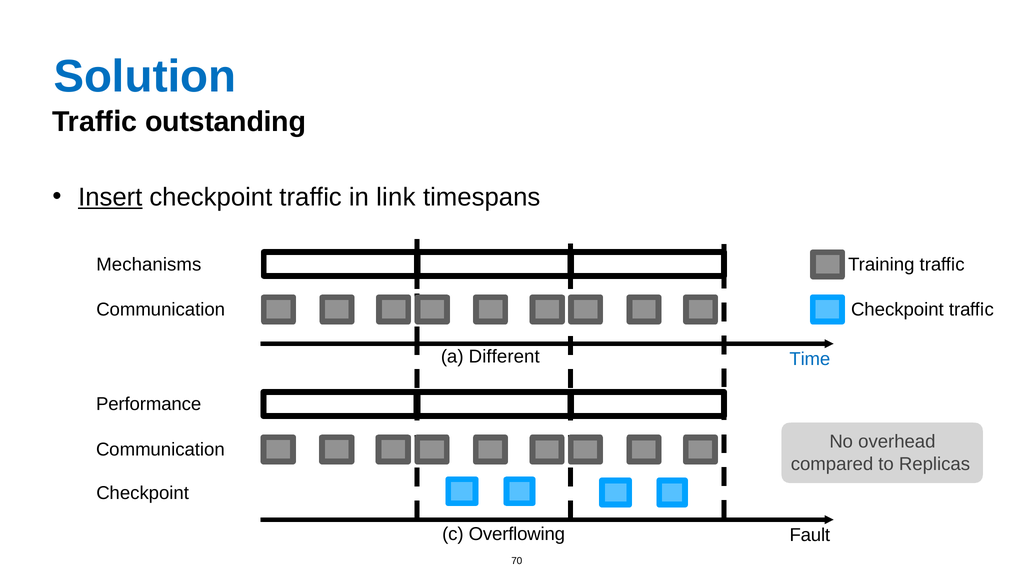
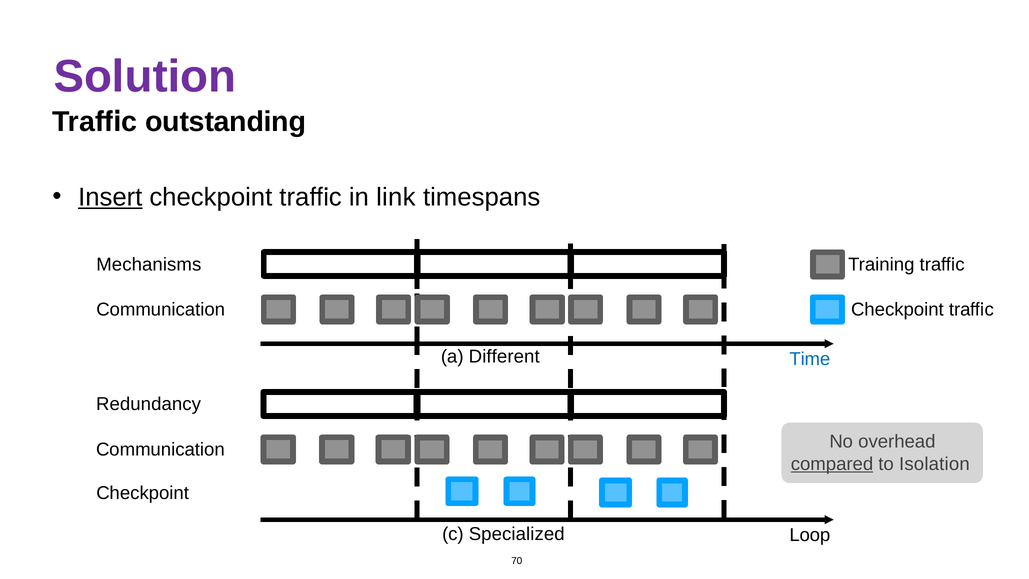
Solution colour: blue -> purple
Performance: Performance -> Redundancy
compared underline: none -> present
Replicas: Replicas -> Isolation
Overflowing: Overflowing -> Specialized
Fault: Fault -> Loop
